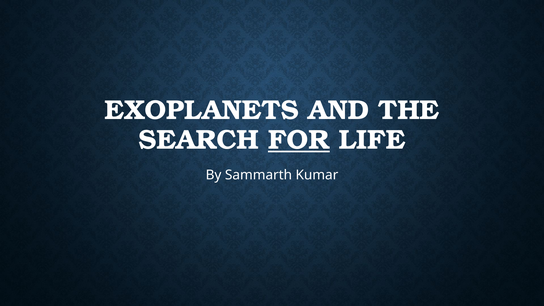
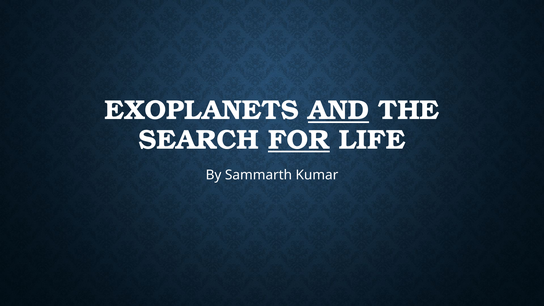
AND underline: none -> present
